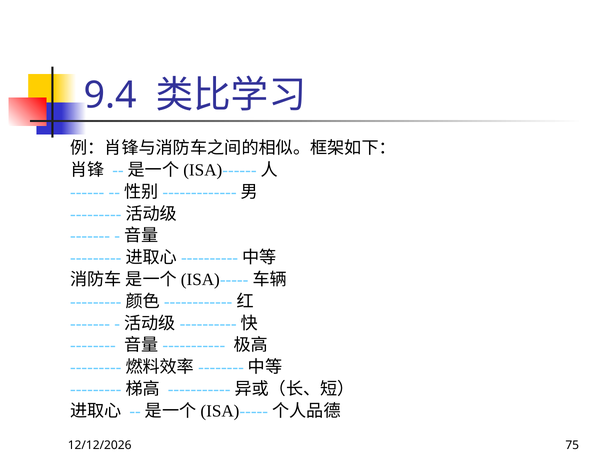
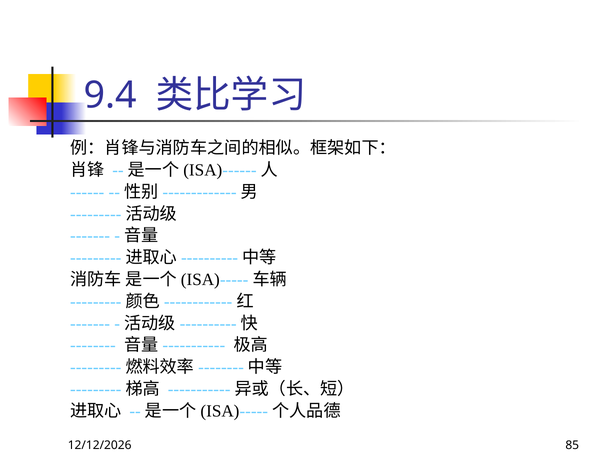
75: 75 -> 85
